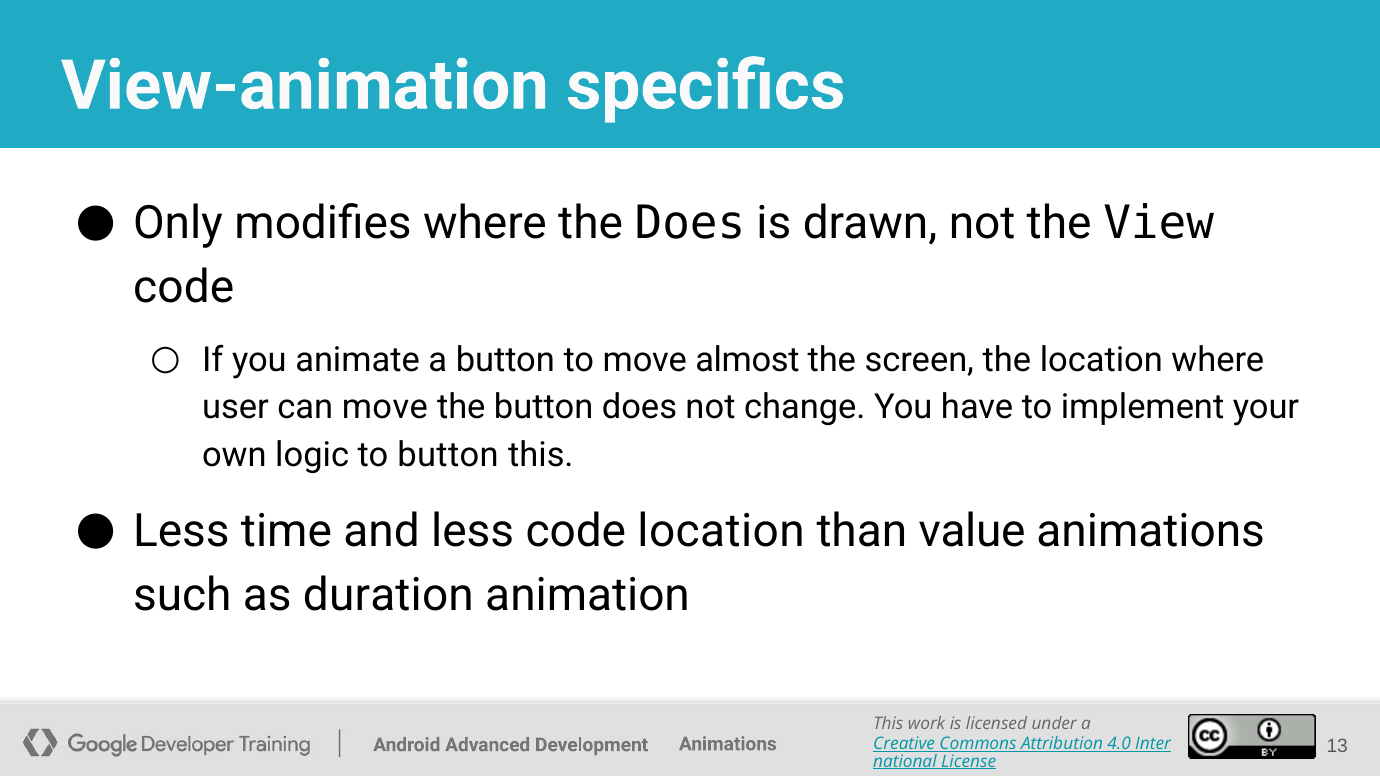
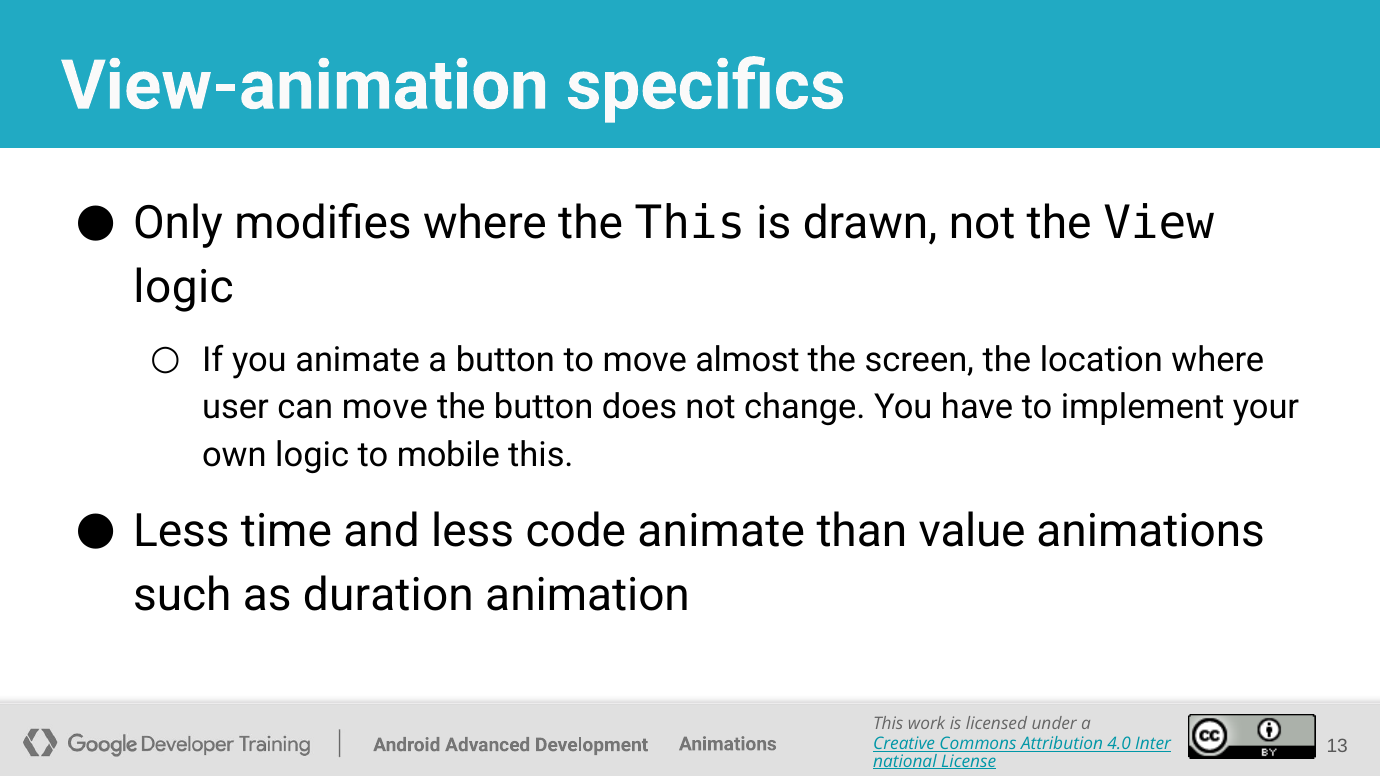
the Does: Does -> This
code at (184, 287): code -> logic
to button: button -> mobile
code location: location -> animate
